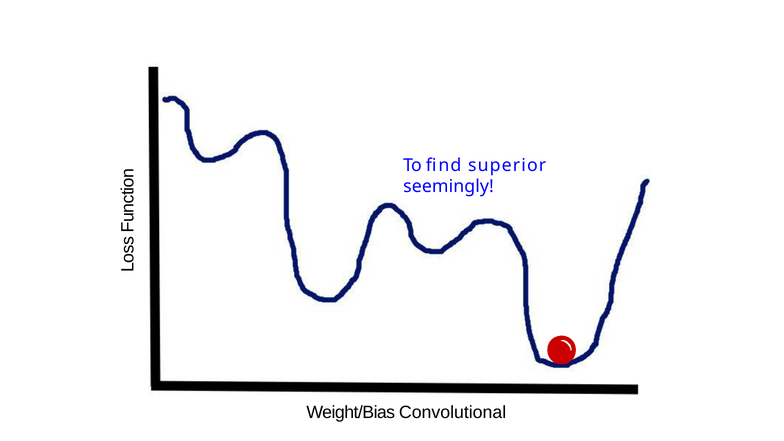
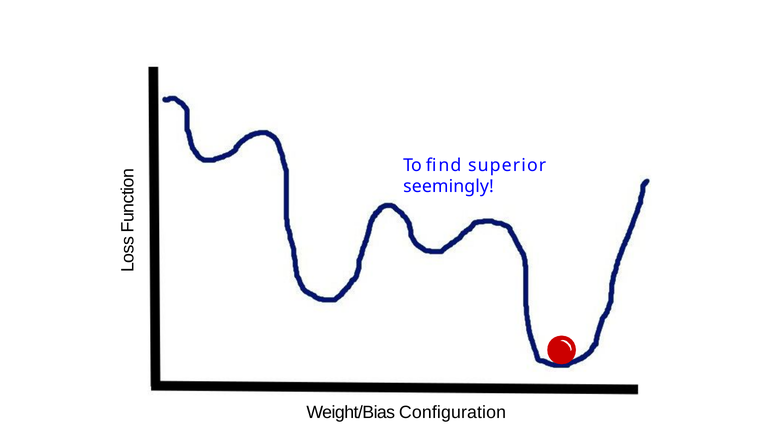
Convolutional: Convolutional -> Configuration
